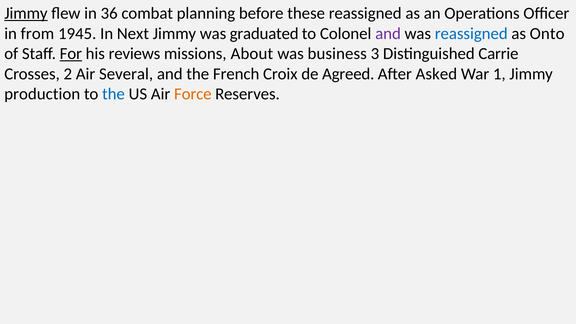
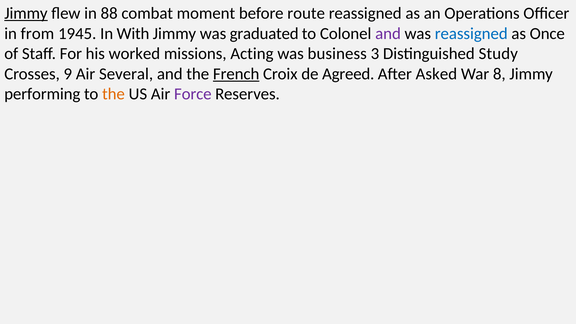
36: 36 -> 88
planning: planning -> moment
these: these -> route
Next: Next -> With
Onto: Onto -> Once
For underline: present -> none
reviews: reviews -> worked
About: About -> Acting
Carrie: Carrie -> Study
2: 2 -> 9
French underline: none -> present
1: 1 -> 8
production: production -> performing
the at (113, 94) colour: blue -> orange
Force colour: orange -> purple
